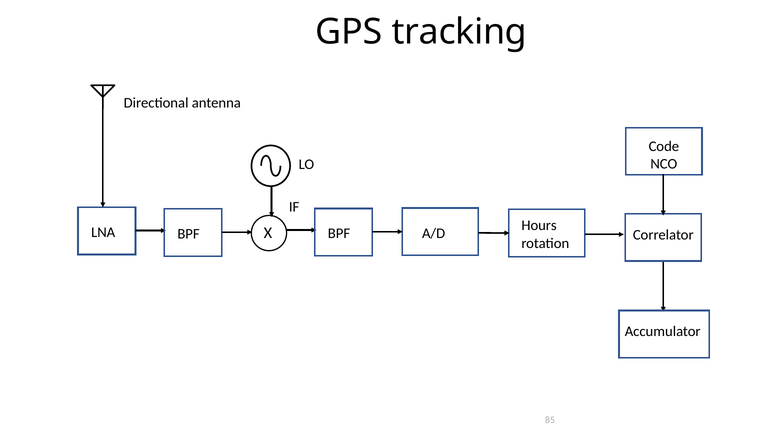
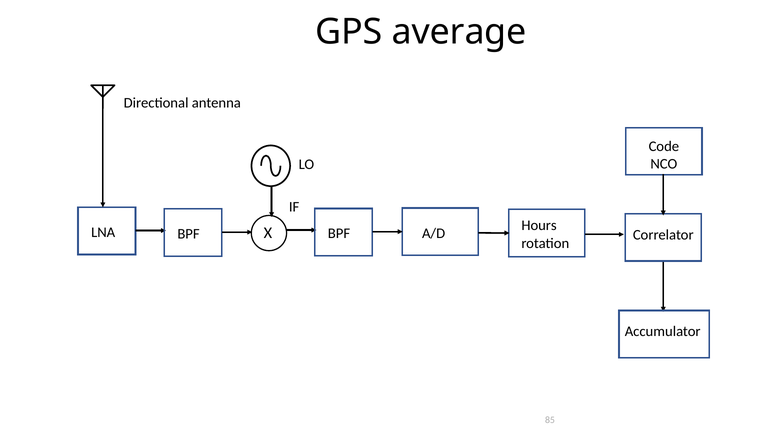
tracking: tracking -> average
